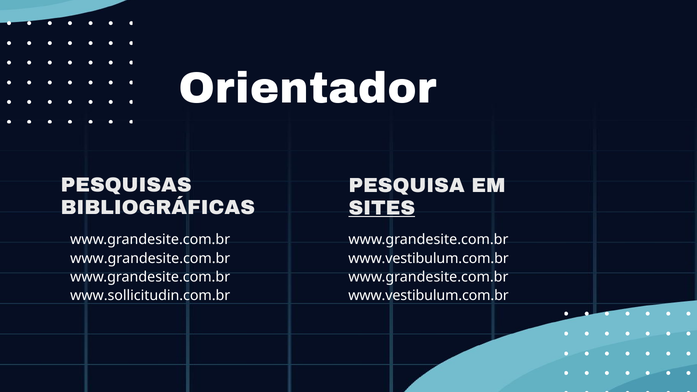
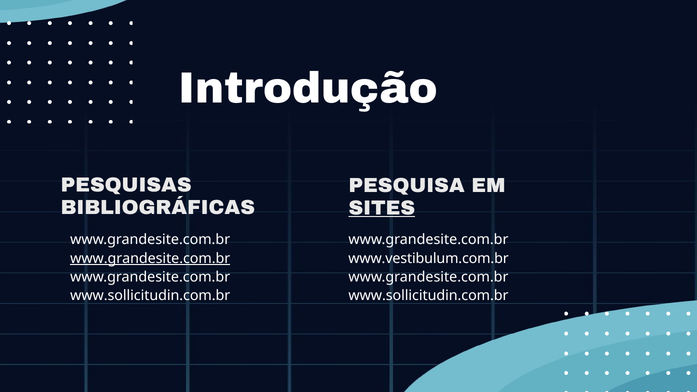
Orientador: Orientador -> Introdução
www.grandesite.com.br at (150, 258) underline: none -> present
www.vestibulum.com.br at (429, 296): www.vestibulum.com.br -> www.sollicitudin.com.br
